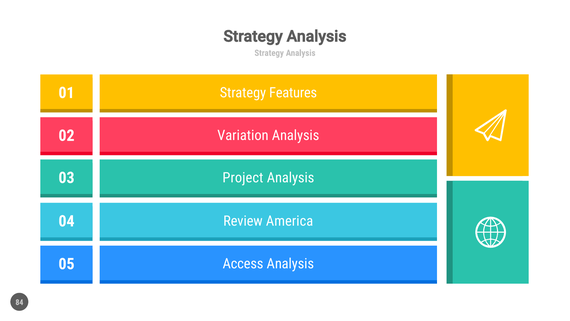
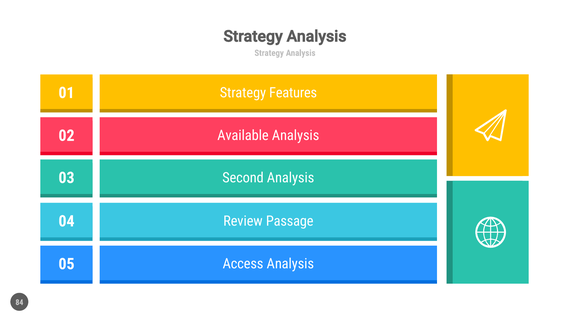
Variation: Variation -> Available
Project: Project -> Second
America: America -> Passage
